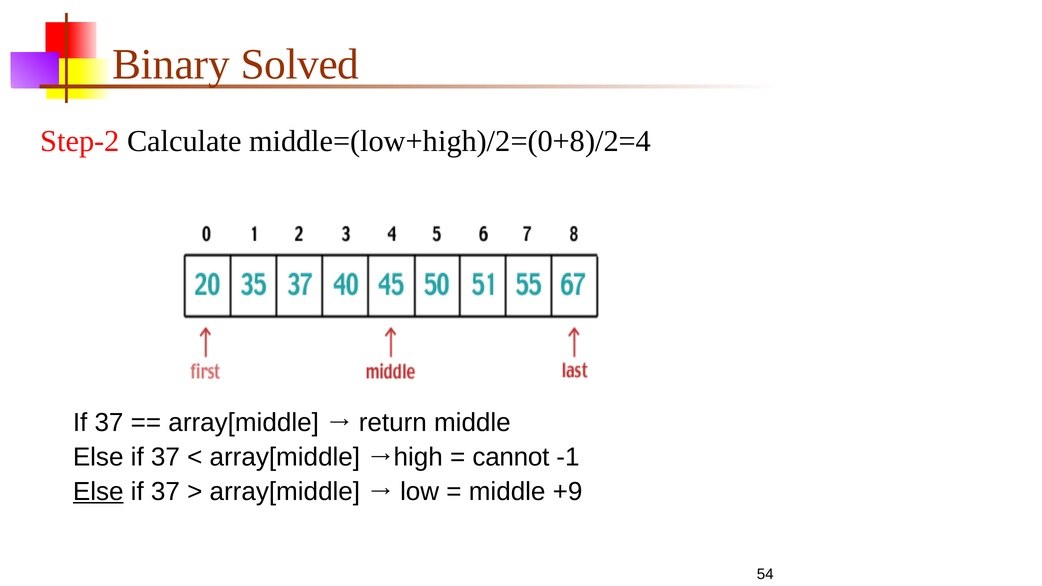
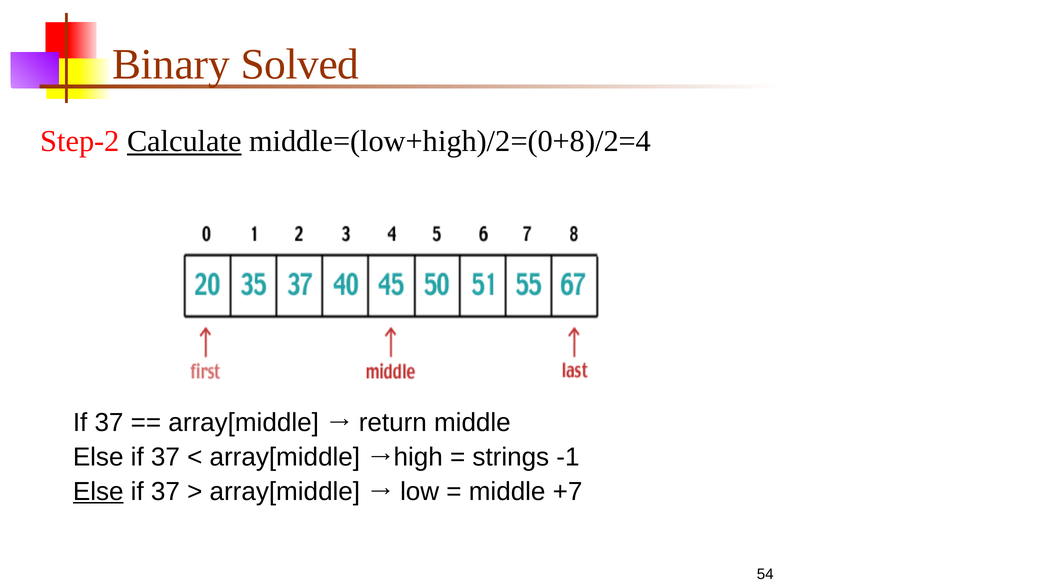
Calculate underline: none -> present
cannot: cannot -> strings
+9: +9 -> +7
